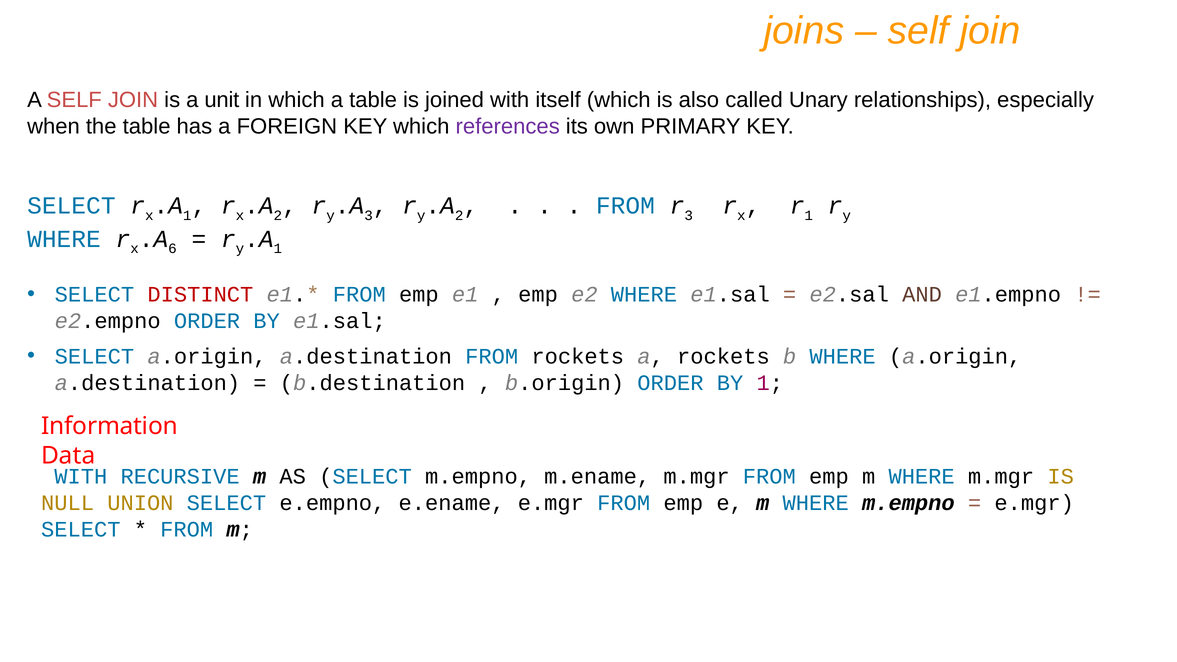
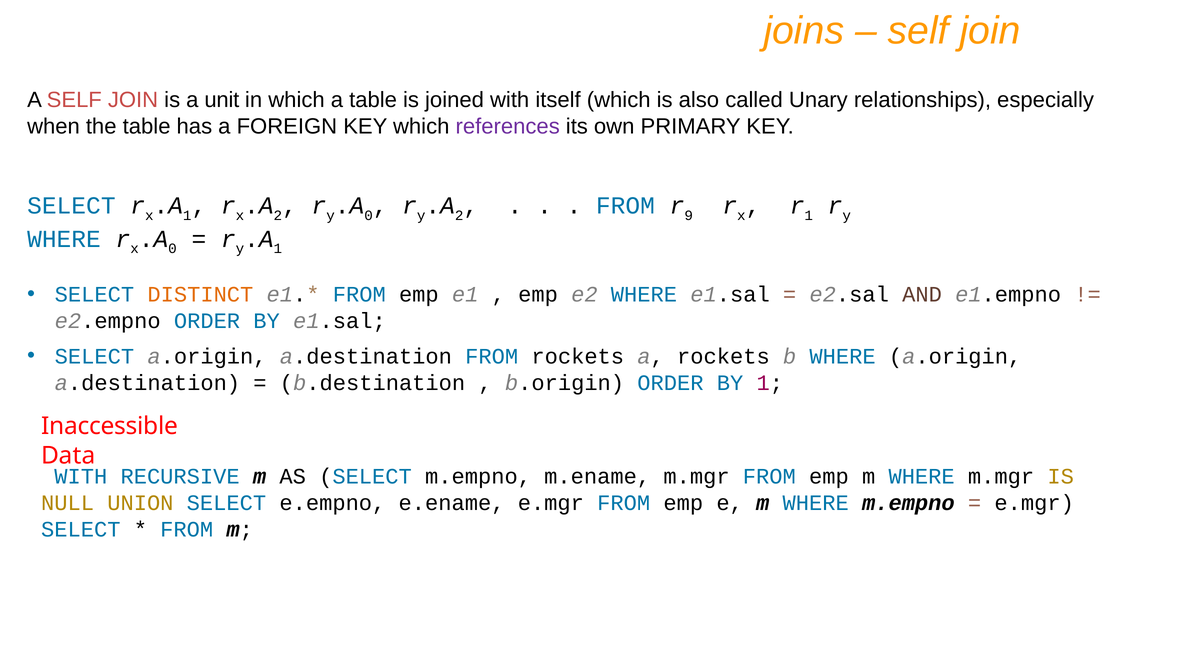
3 at (369, 215): 3 -> 0
3 at (689, 215): 3 -> 9
6 at (173, 249): 6 -> 0
DISTINCT colour: red -> orange
Information: Information -> Inaccessible
